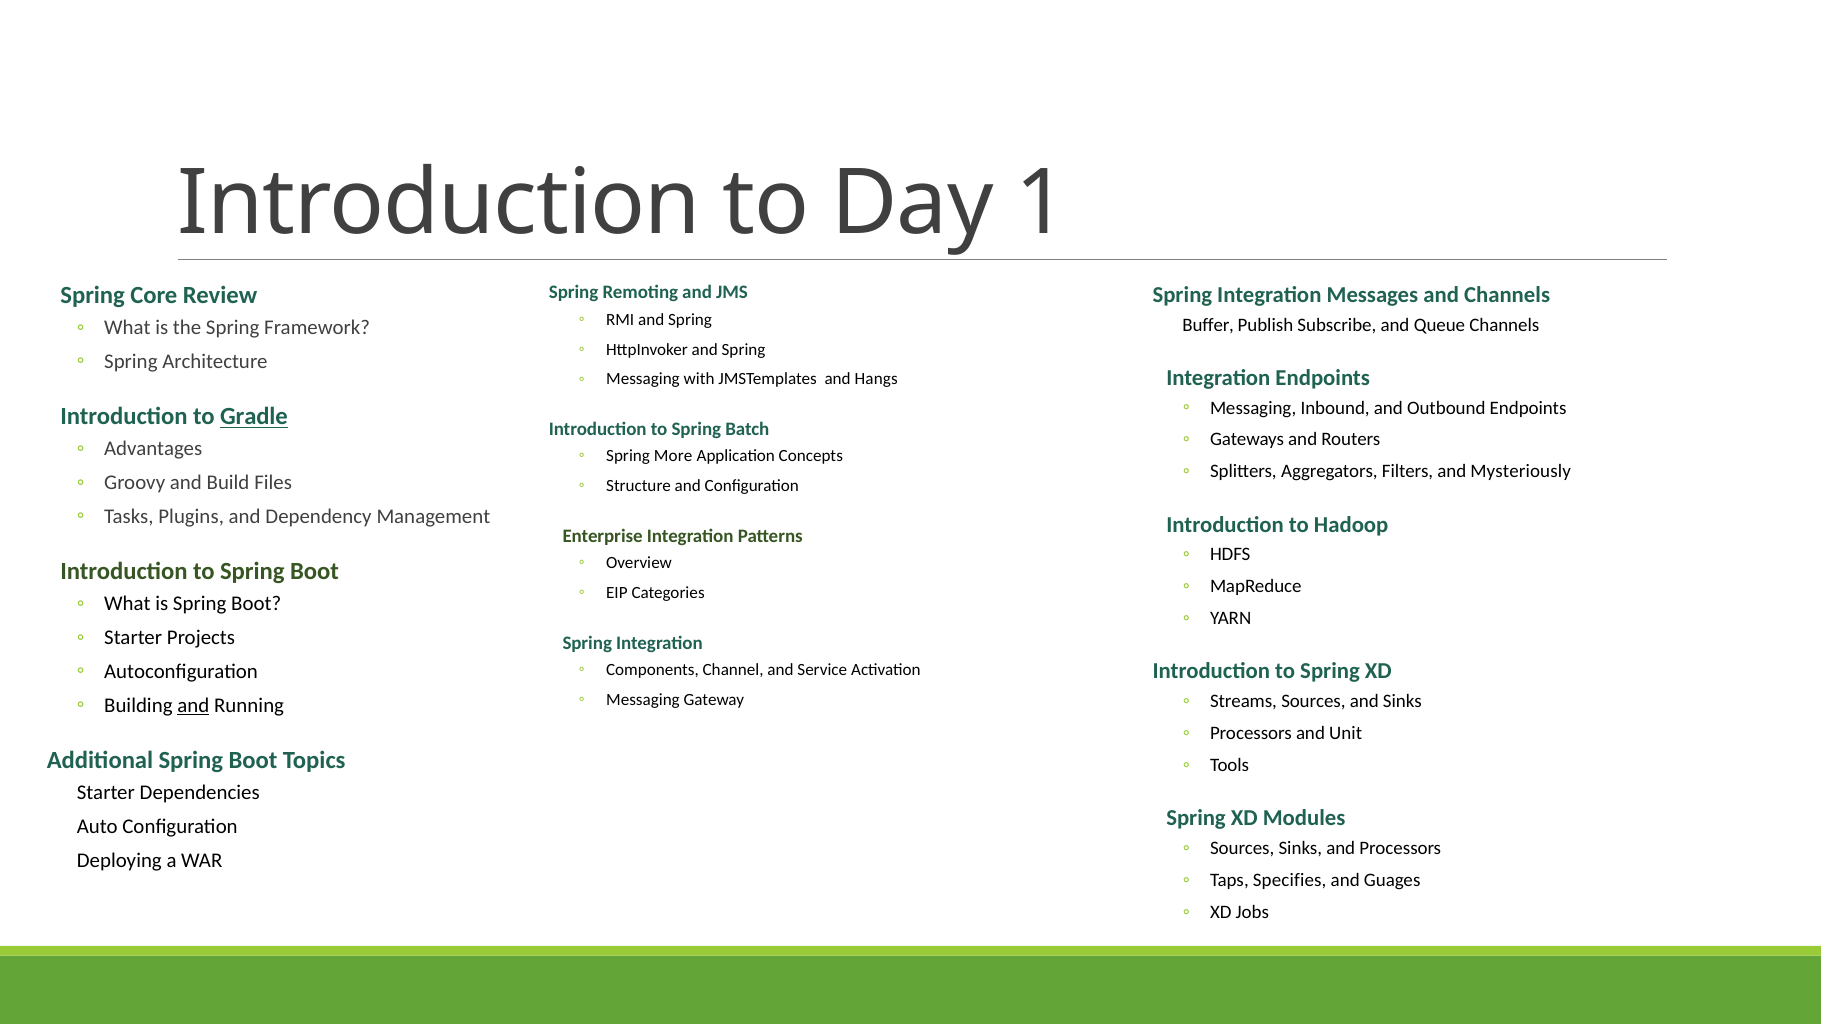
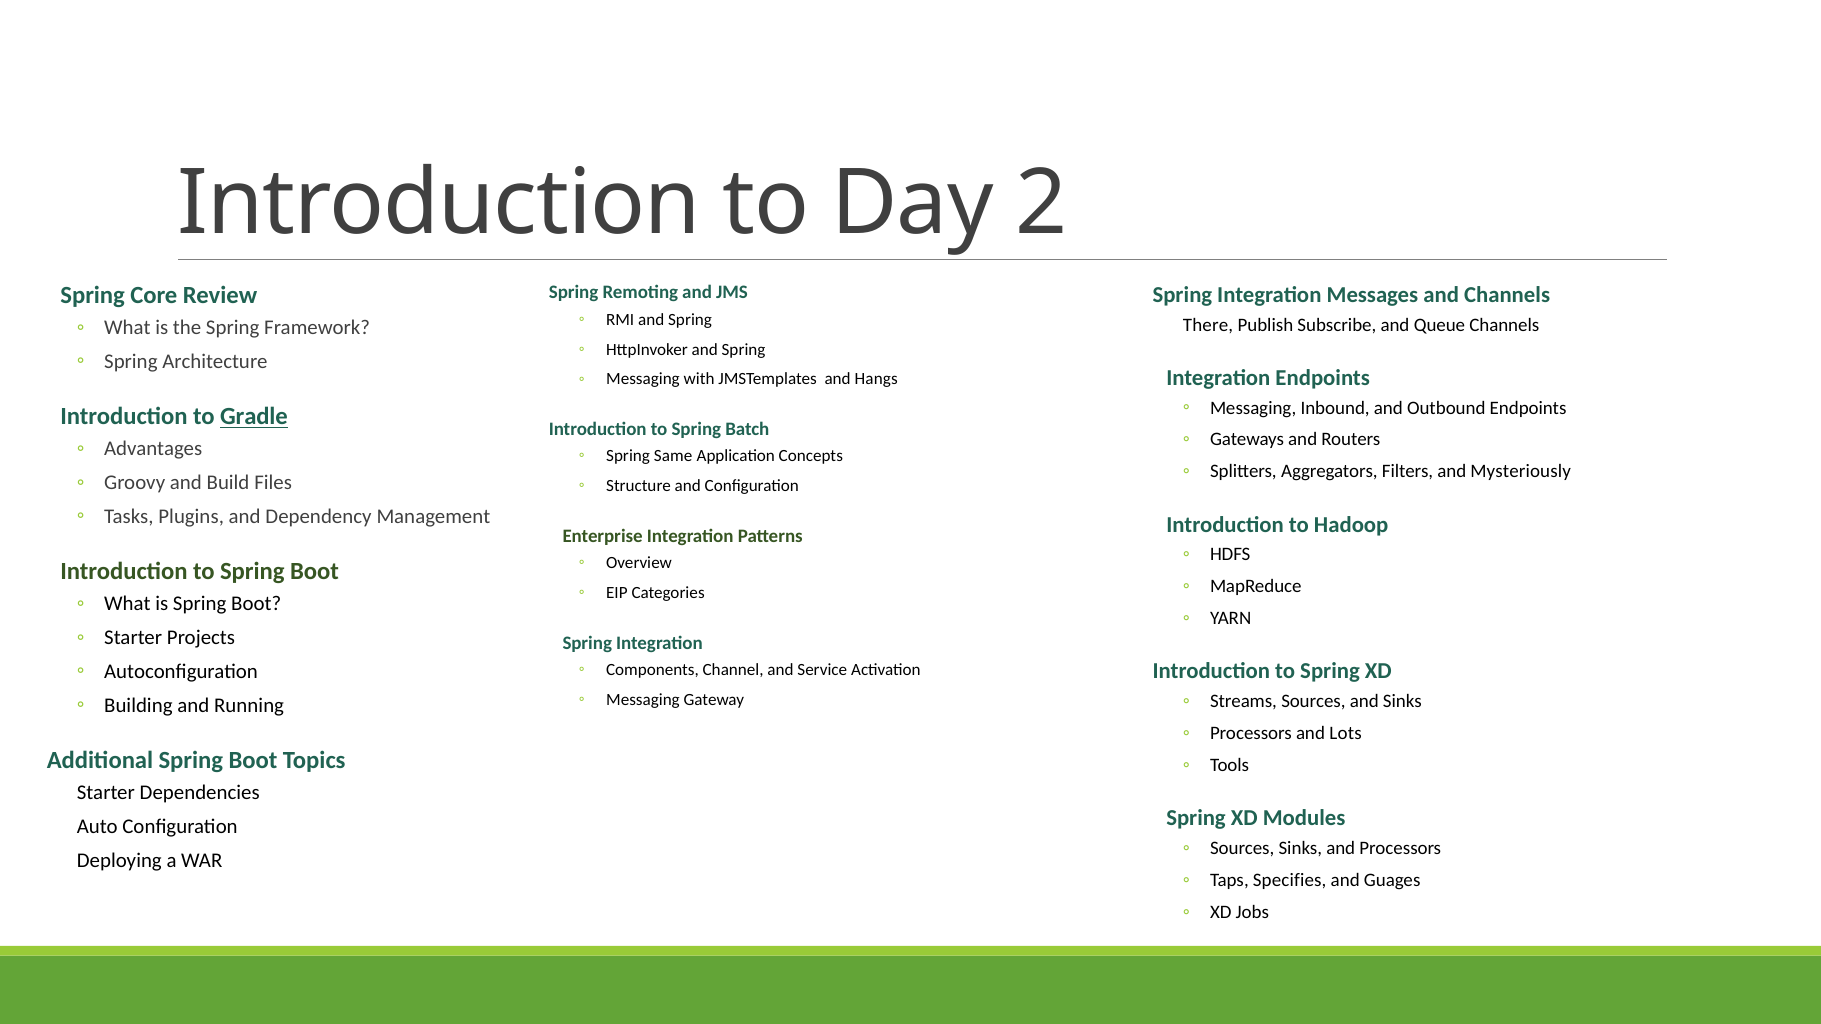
1: 1 -> 2
Buffer: Buffer -> There
More: More -> Same
and at (193, 706) underline: present -> none
Unit: Unit -> Lots
